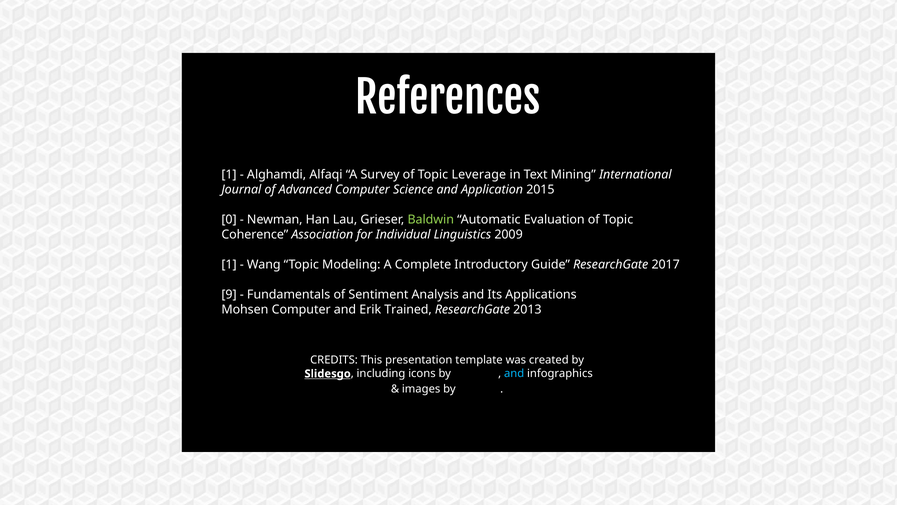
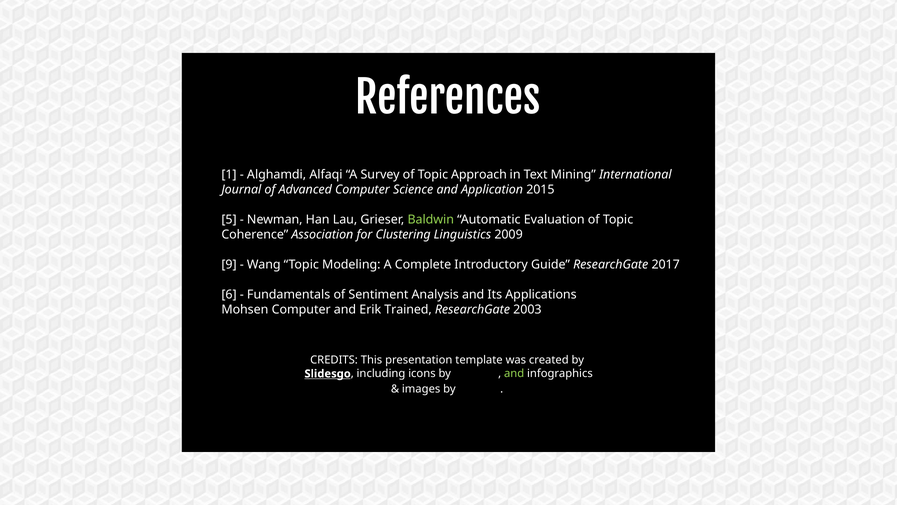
Leverage: Leverage -> Approach
0: 0 -> 5
Individual: Individual -> Clustering
1 at (229, 264): 1 -> 9
9: 9 -> 6
2013: 2013 -> 2003
and at (514, 373) colour: light blue -> light green
